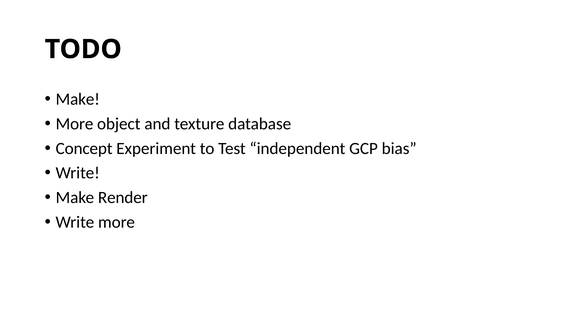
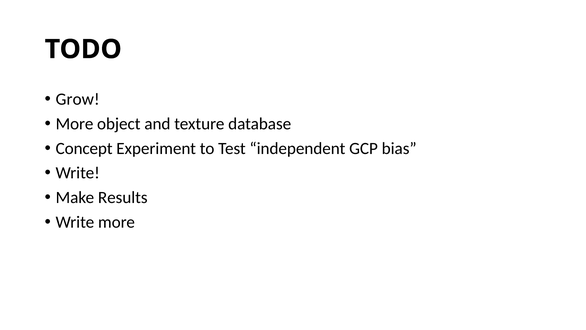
Make at (78, 99): Make -> Grow
Render: Render -> Results
